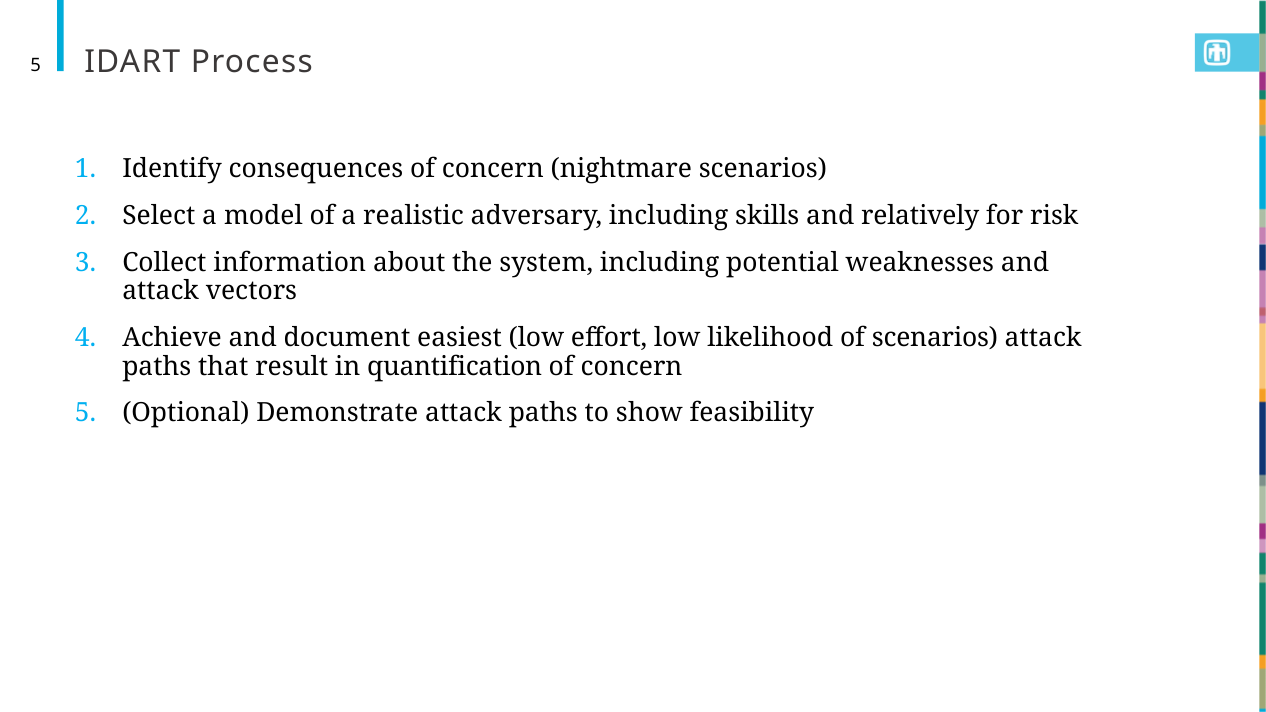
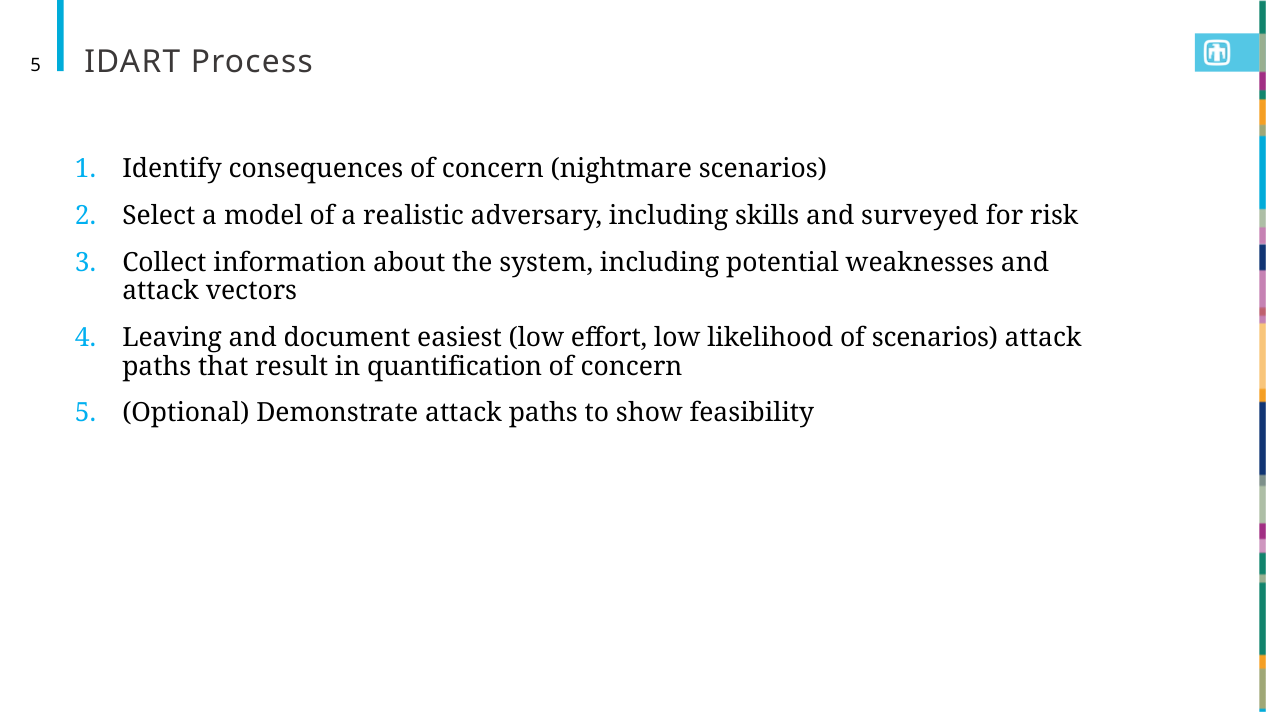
relatively: relatively -> surveyed
Achieve: Achieve -> Leaving
